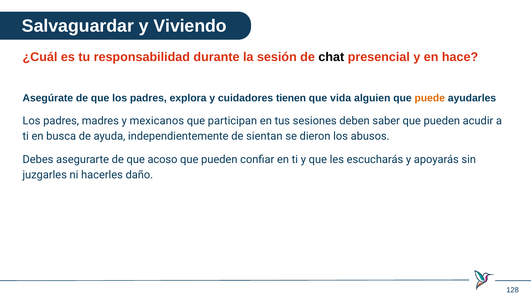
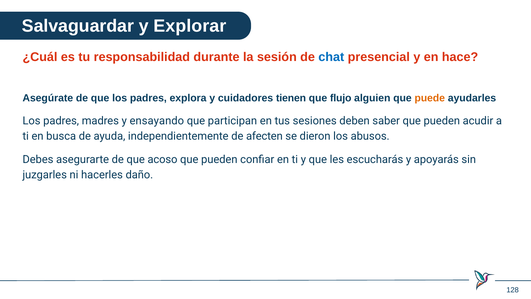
Viviendo: Viviendo -> Explorar
chat colour: black -> blue
vida: vida -> flujo
mexicanos: mexicanos -> ensayando
sientan: sientan -> afecten
